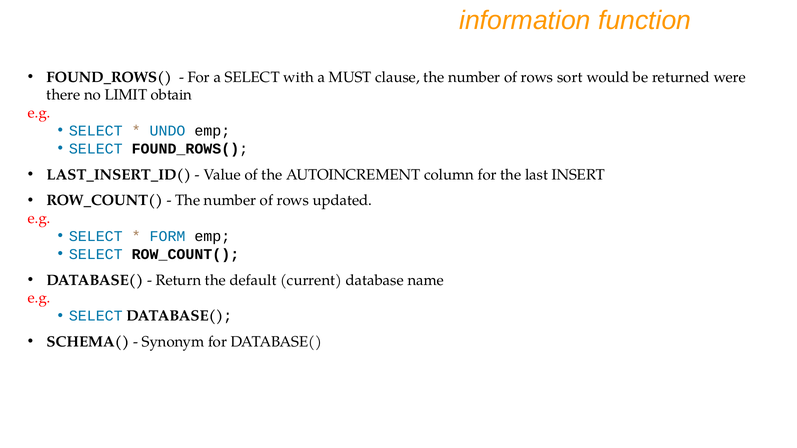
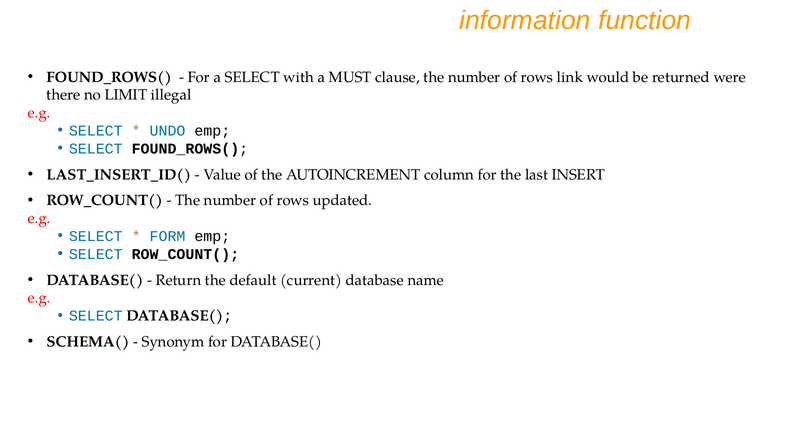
sort: sort -> link
obtain: obtain -> illegal
